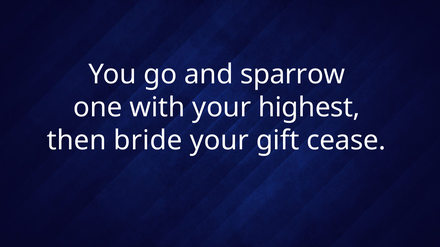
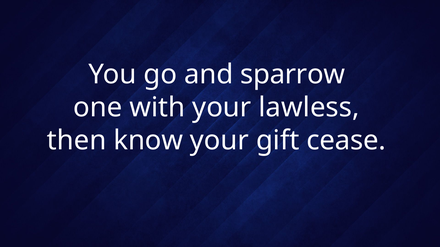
highest: highest -> lawless
bride: bride -> know
